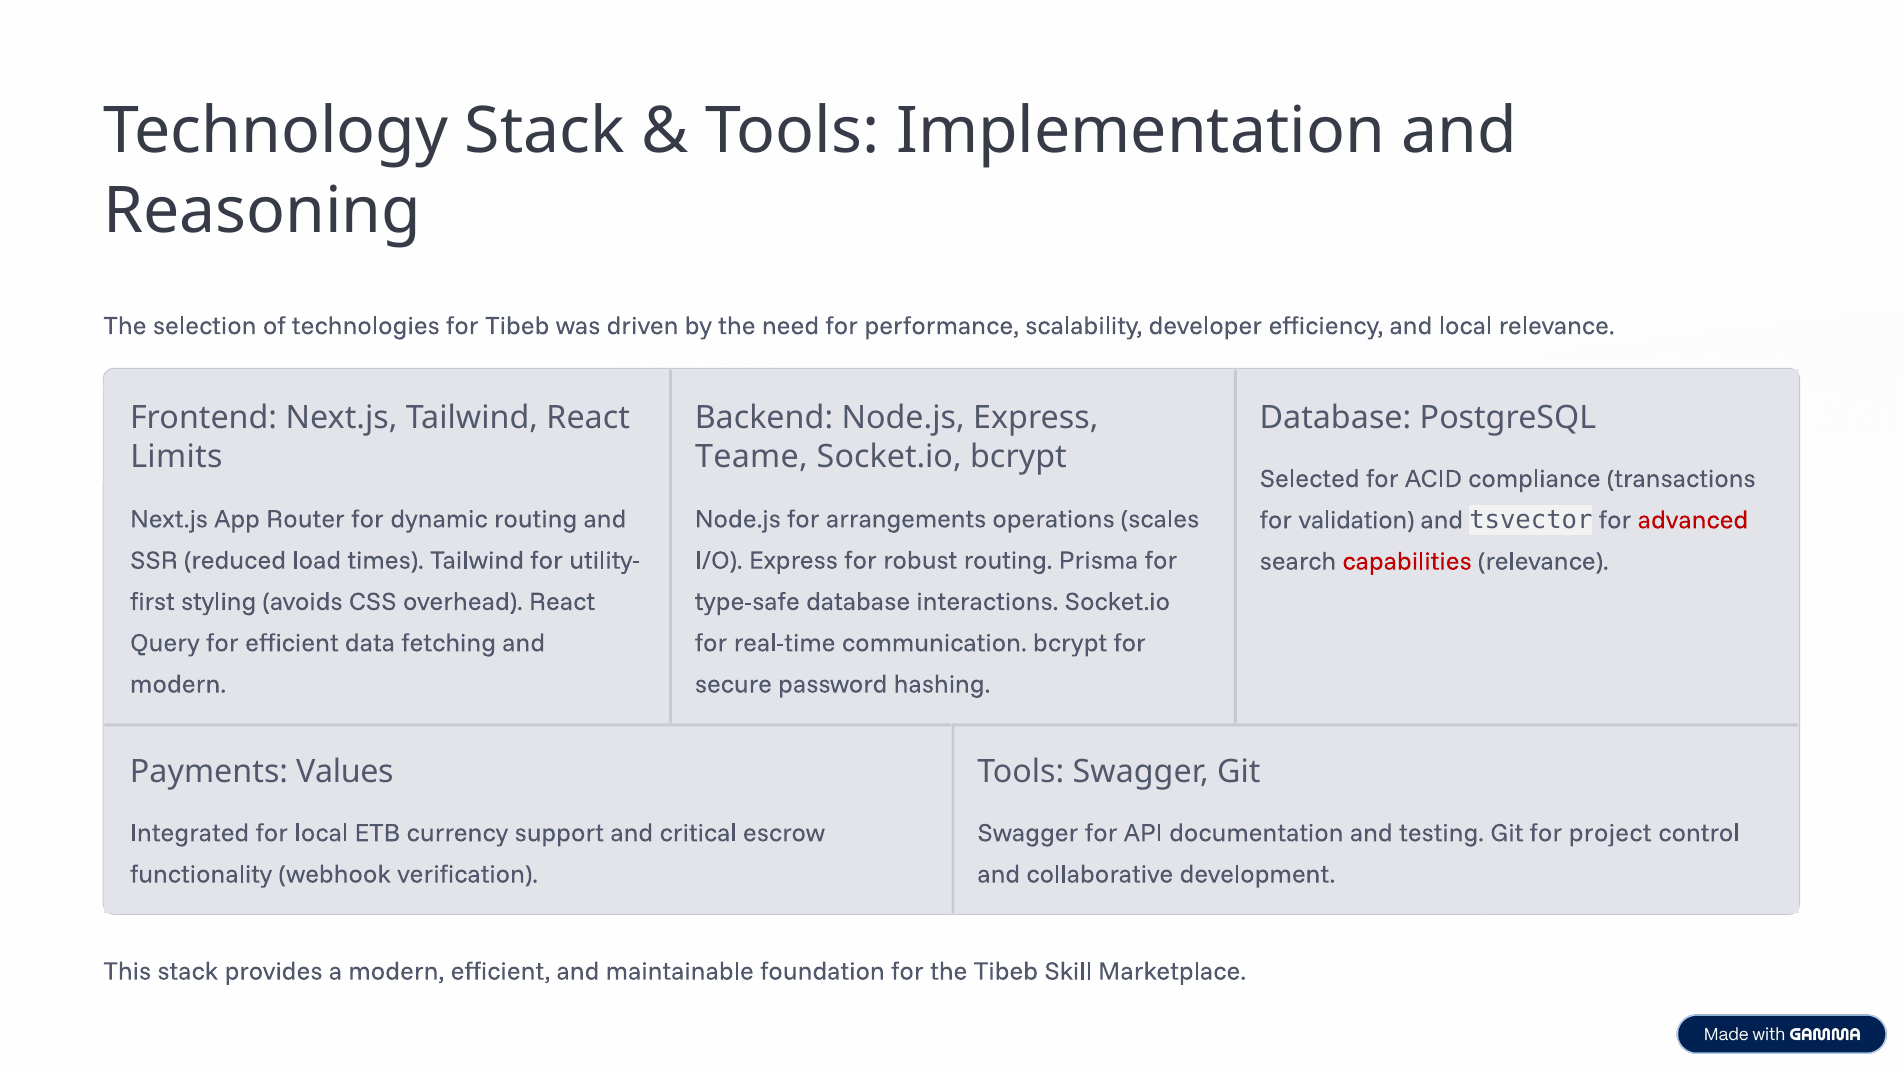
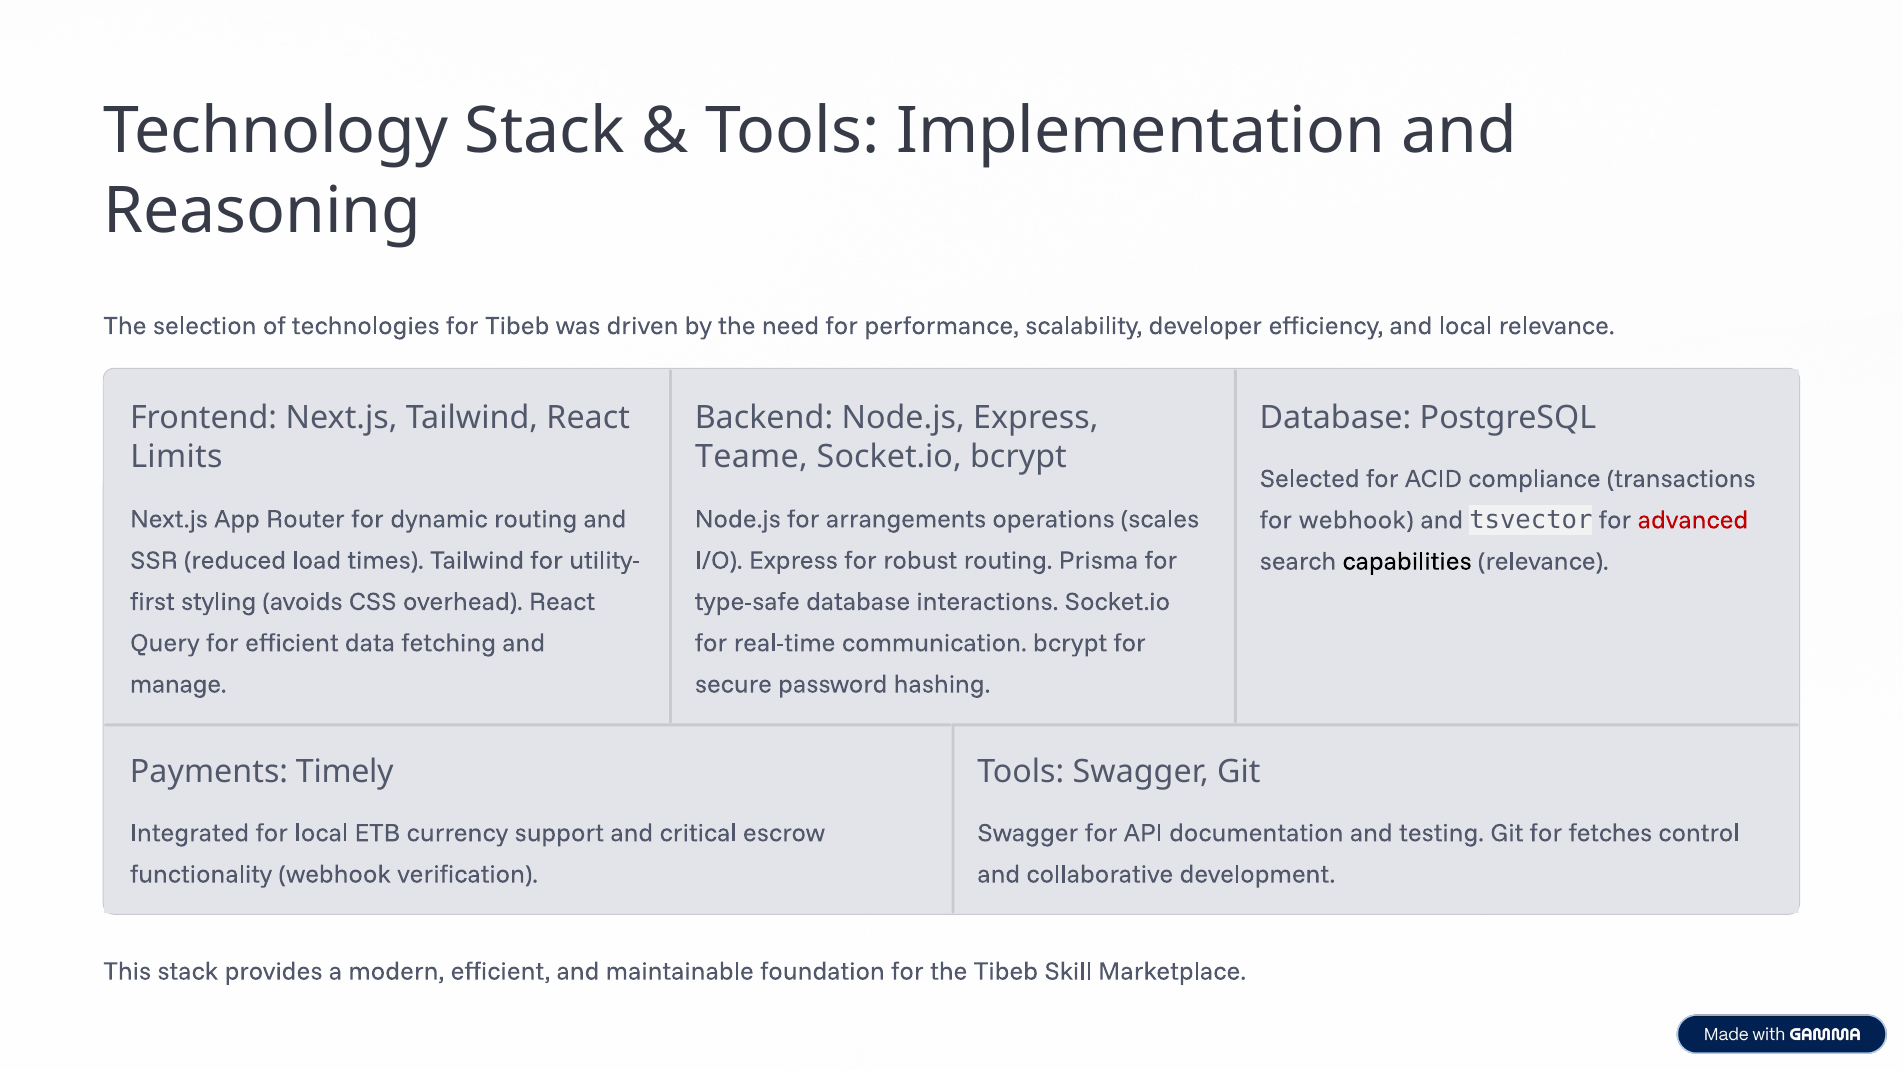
for validation: validation -> webhook
capabilities colour: red -> black
modern at (178, 684): modern -> manage
Values: Values -> Timely
project: project -> fetches
